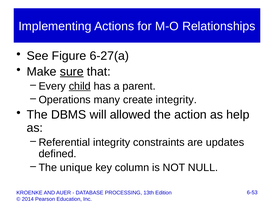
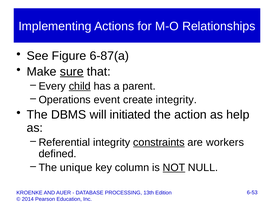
6-27(a: 6-27(a -> 6-87(a
many: many -> event
allowed: allowed -> initiated
constraints underline: none -> present
updates: updates -> workers
NOT underline: none -> present
